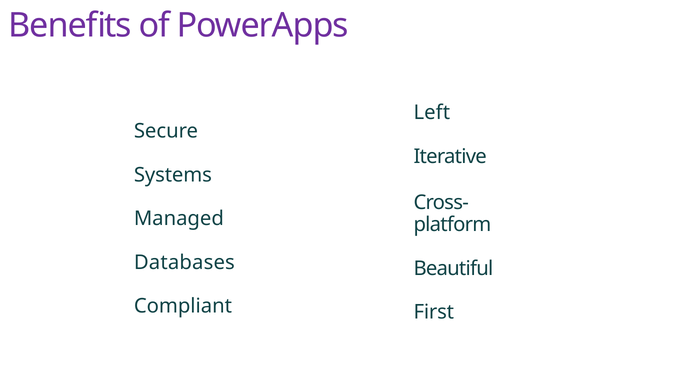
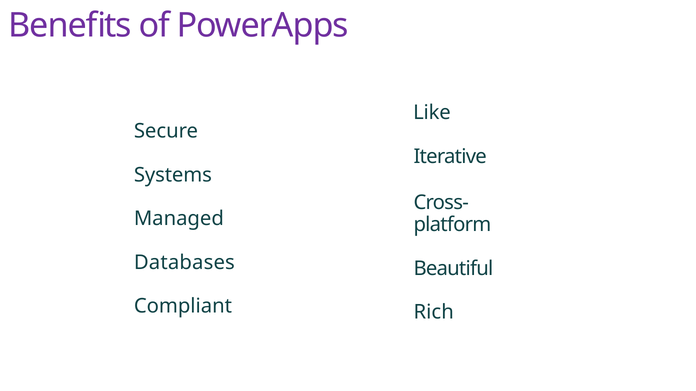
Left: Left -> Like
First: First -> Rich
